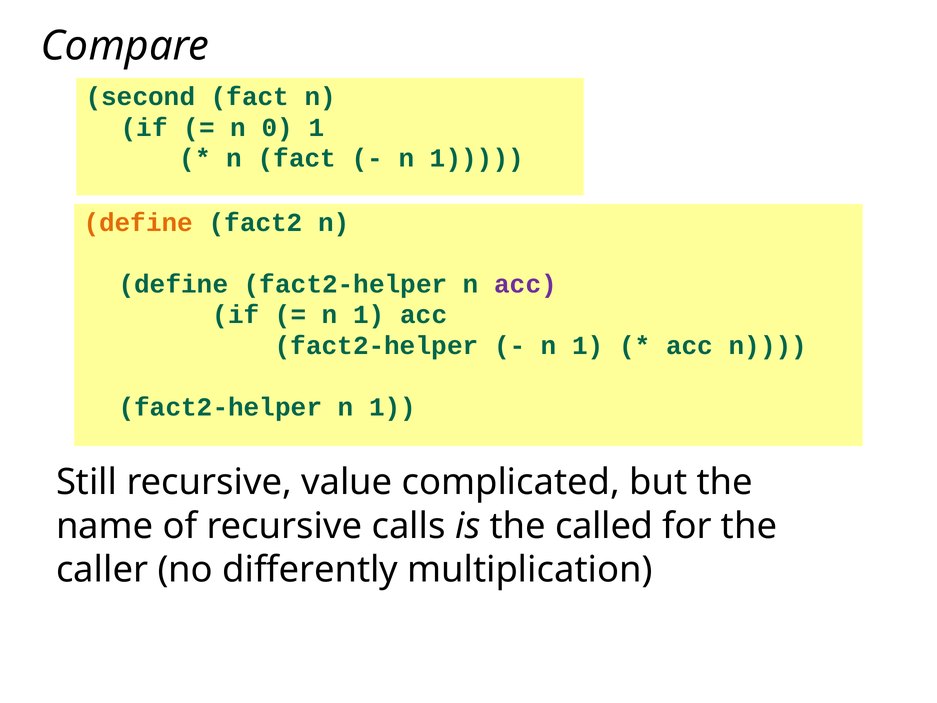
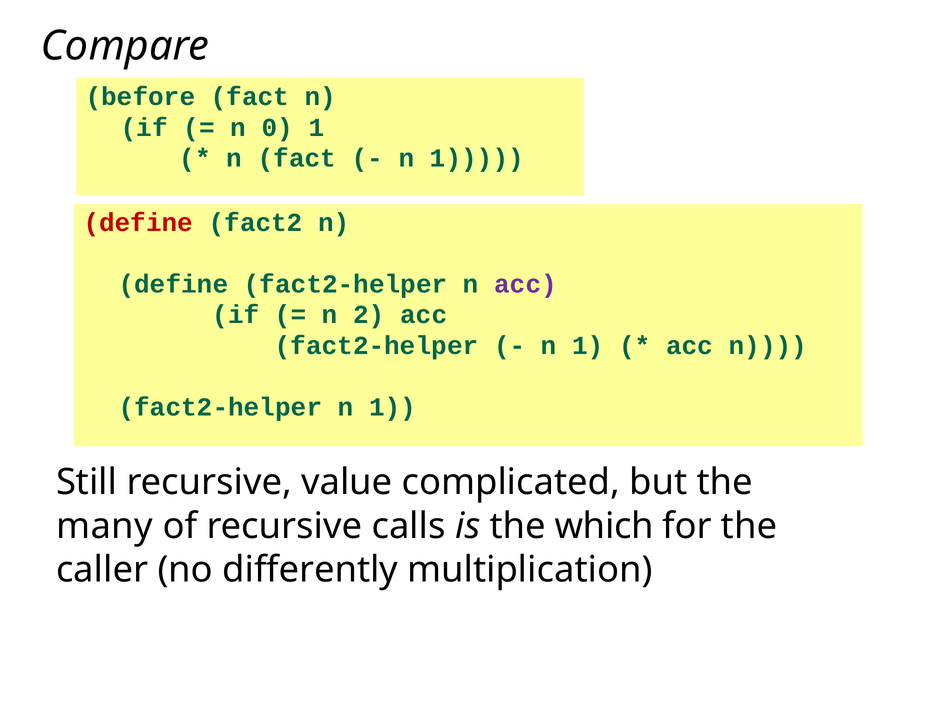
second: second -> before
define at (138, 222) colour: orange -> red
1 at (369, 315): 1 -> 2
name: name -> many
called: called -> which
